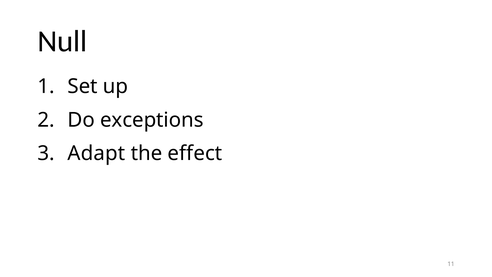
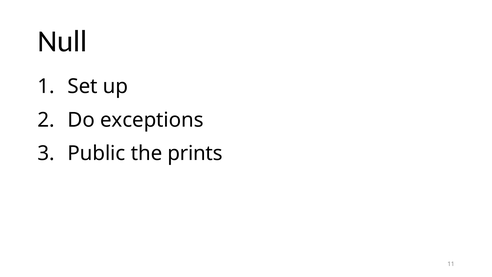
Adapt: Adapt -> Public
effect: effect -> prints
